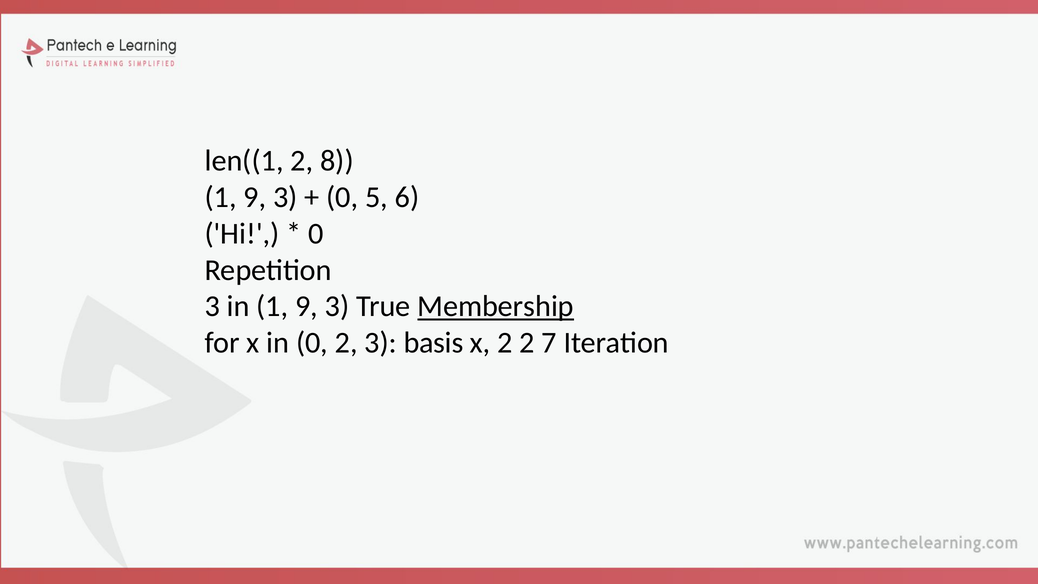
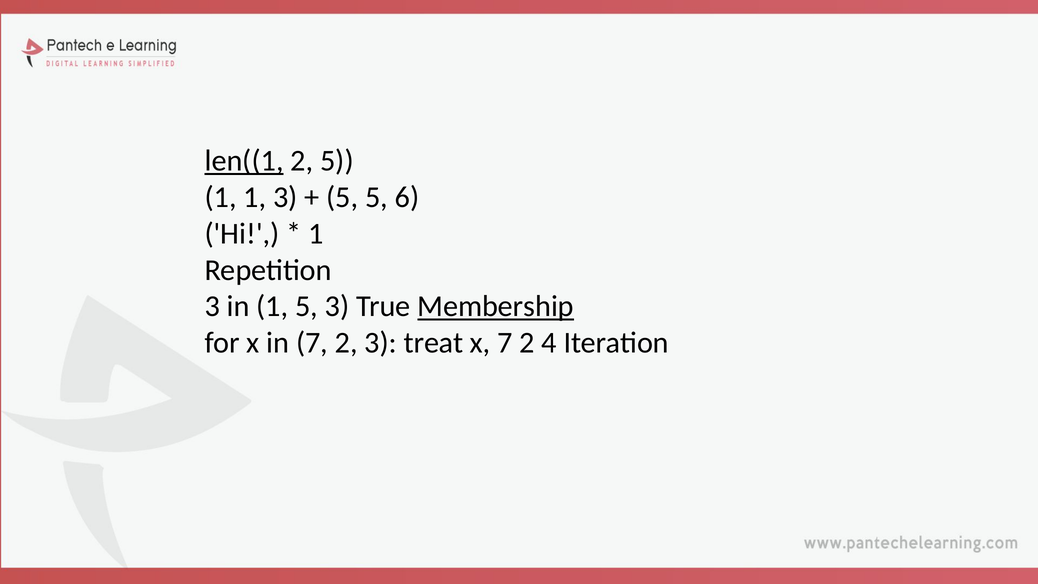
len((1 underline: none -> present
2 8: 8 -> 5
9 at (255, 197): 9 -> 1
0 at (342, 197): 0 -> 5
0 at (316, 234): 0 -> 1
in 1 9: 9 -> 5
in 0: 0 -> 7
basis: basis -> treat
x 2: 2 -> 7
7: 7 -> 4
